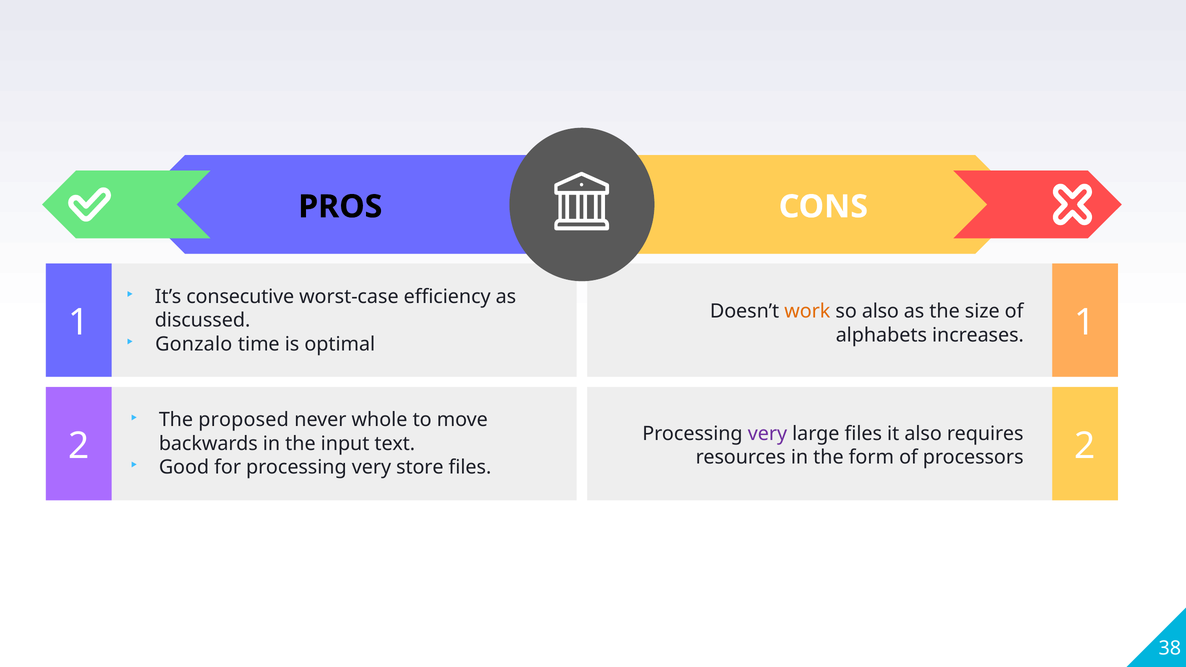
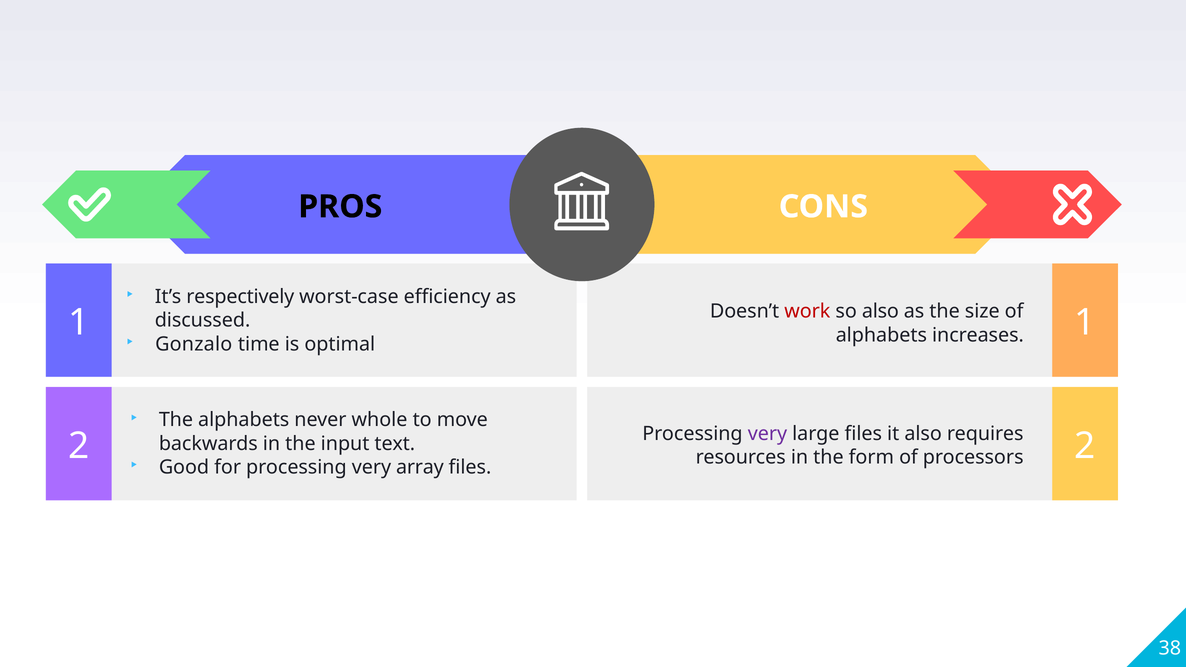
consecutive: consecutive -> respectively
work colour: orange -> red
The proposed: proposed -> alphabets
store: store -> array
